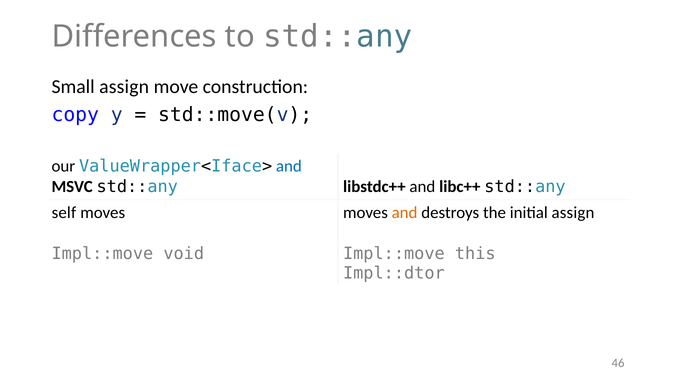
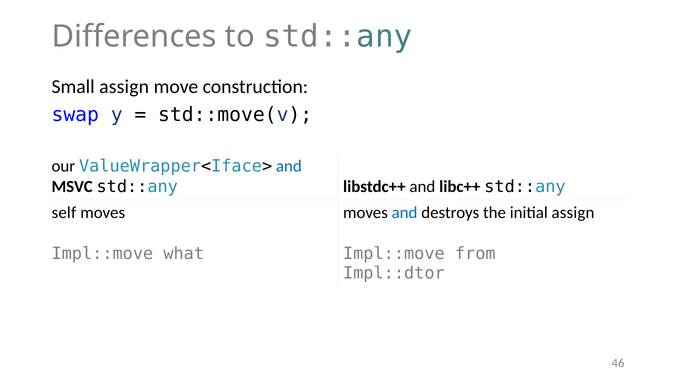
copy: copy -> swap
and at (405, 213) colour: orange -> blue
void: void -> what
this: this -> from
